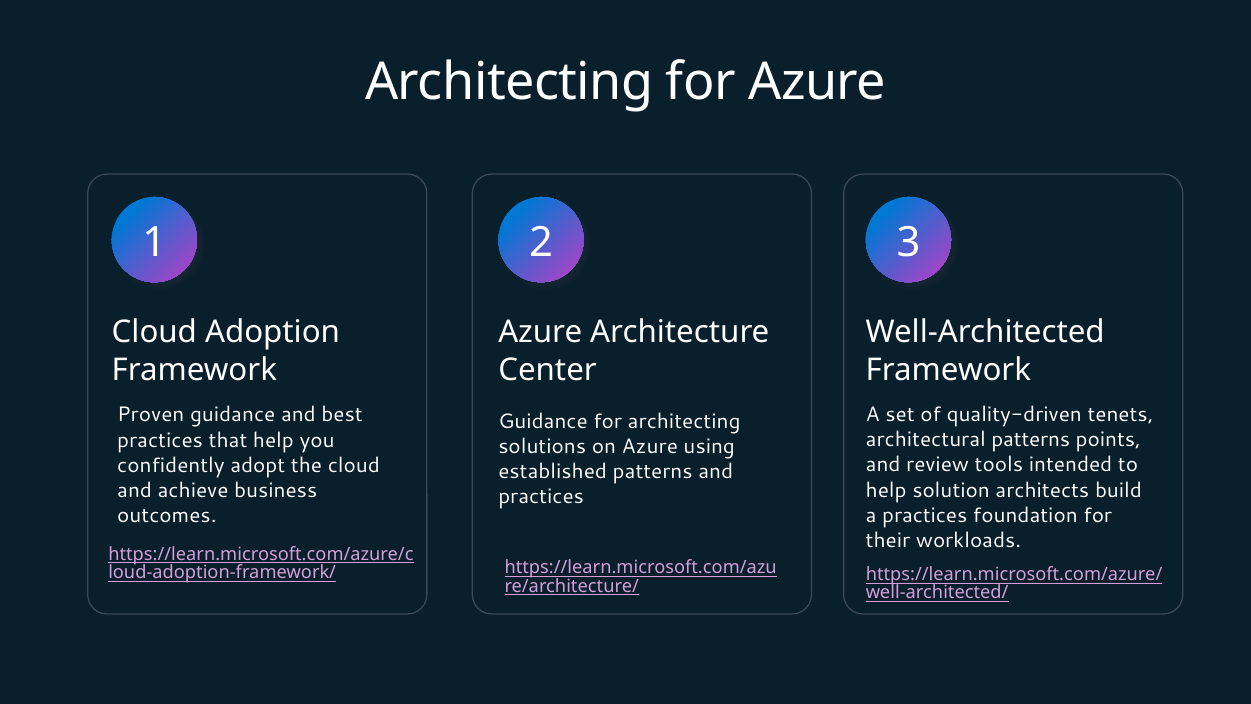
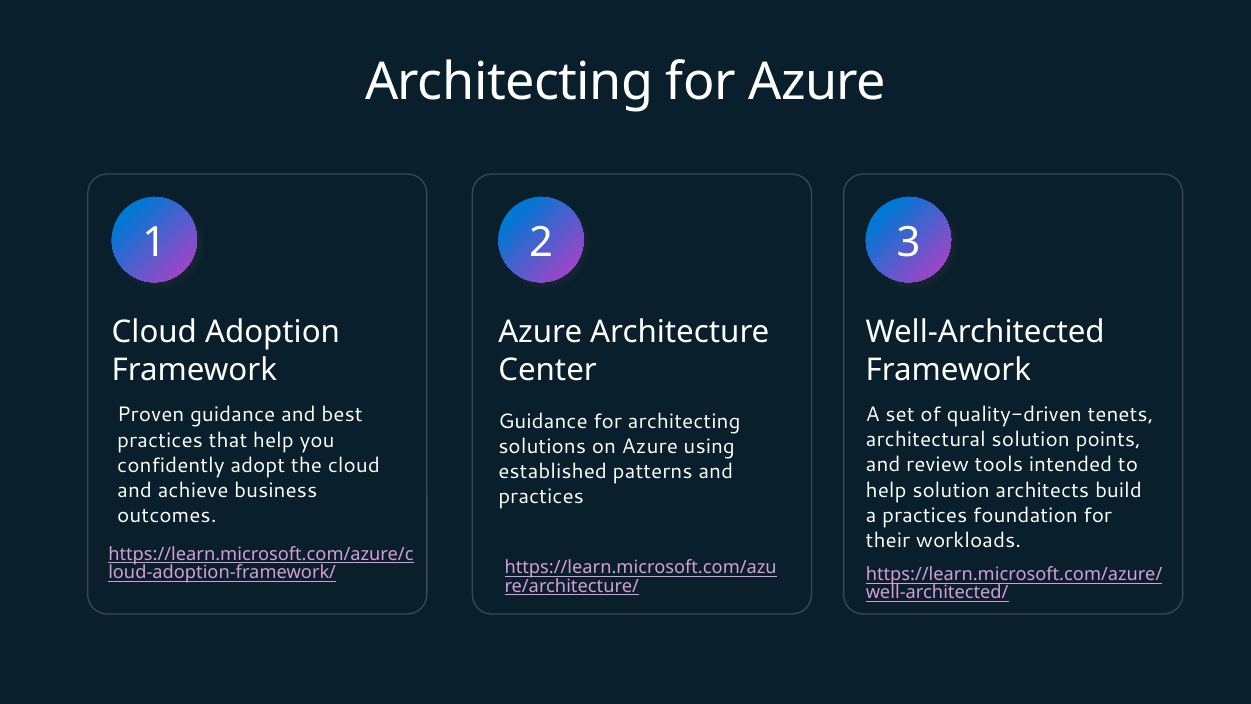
architectural patterns: patterns -> solution
